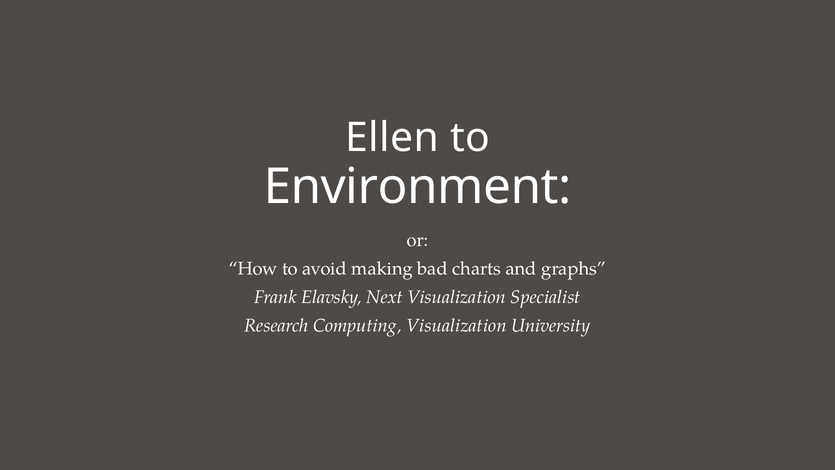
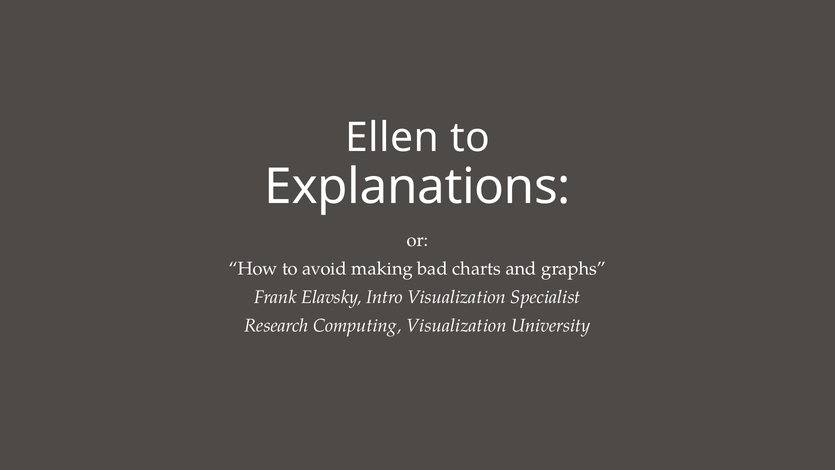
Environment: Environment -> Explanations
Next: Next -> Intro
